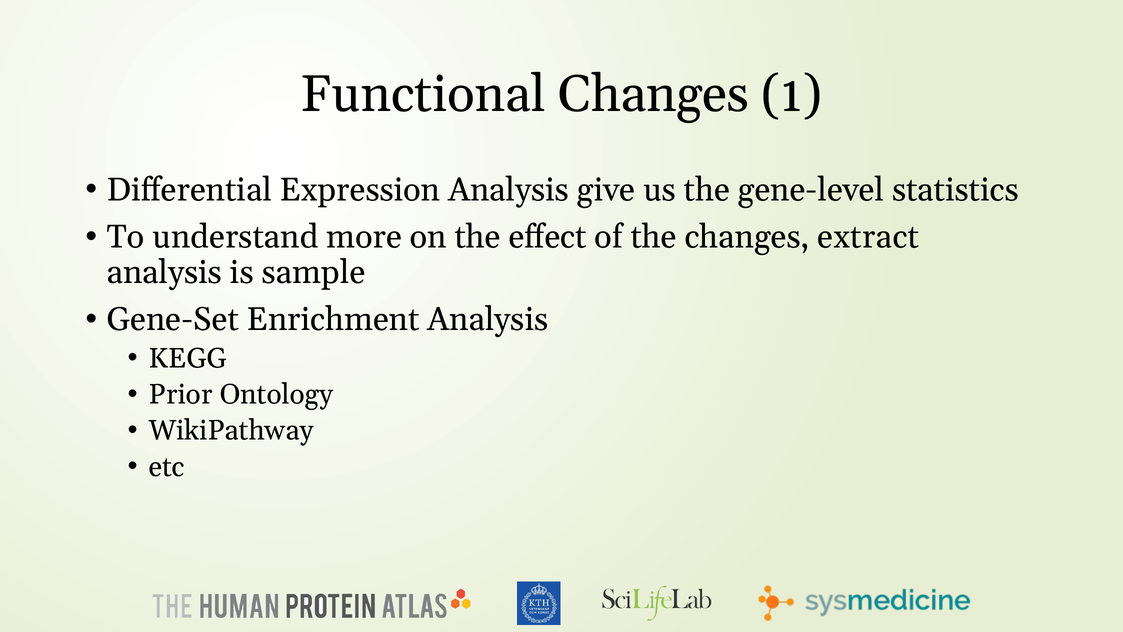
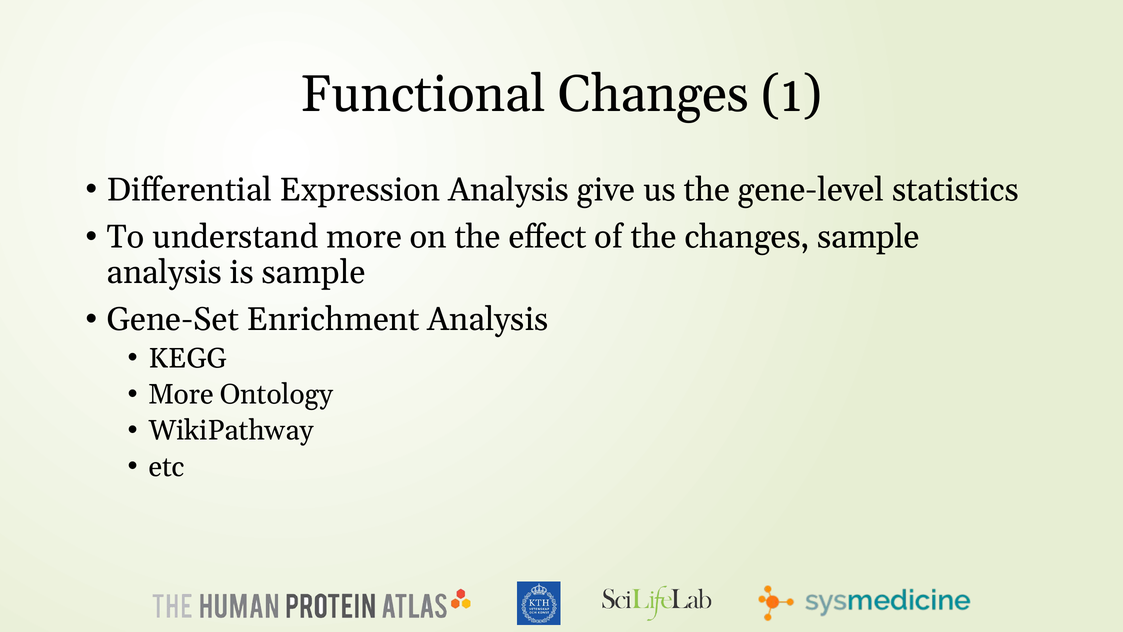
changes extract: extract -> sample
Prior at (181, 394): Prior -> More
